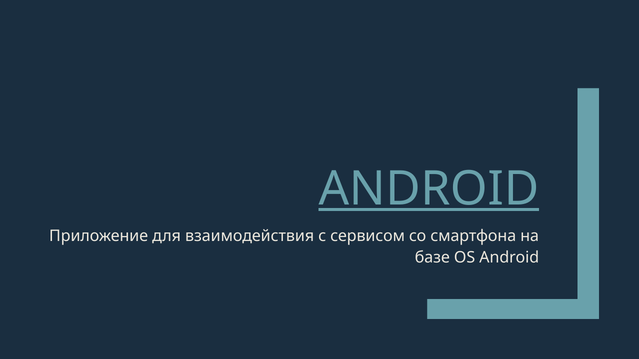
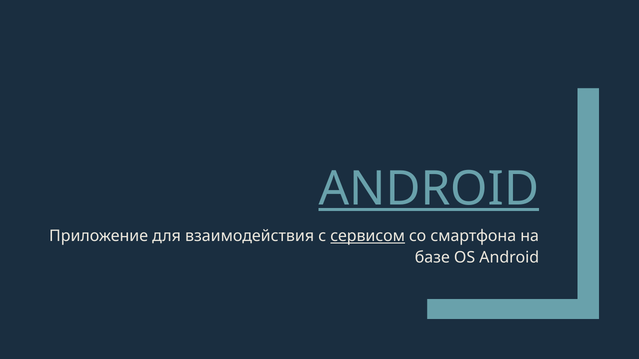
сервисом underline: none -> present
